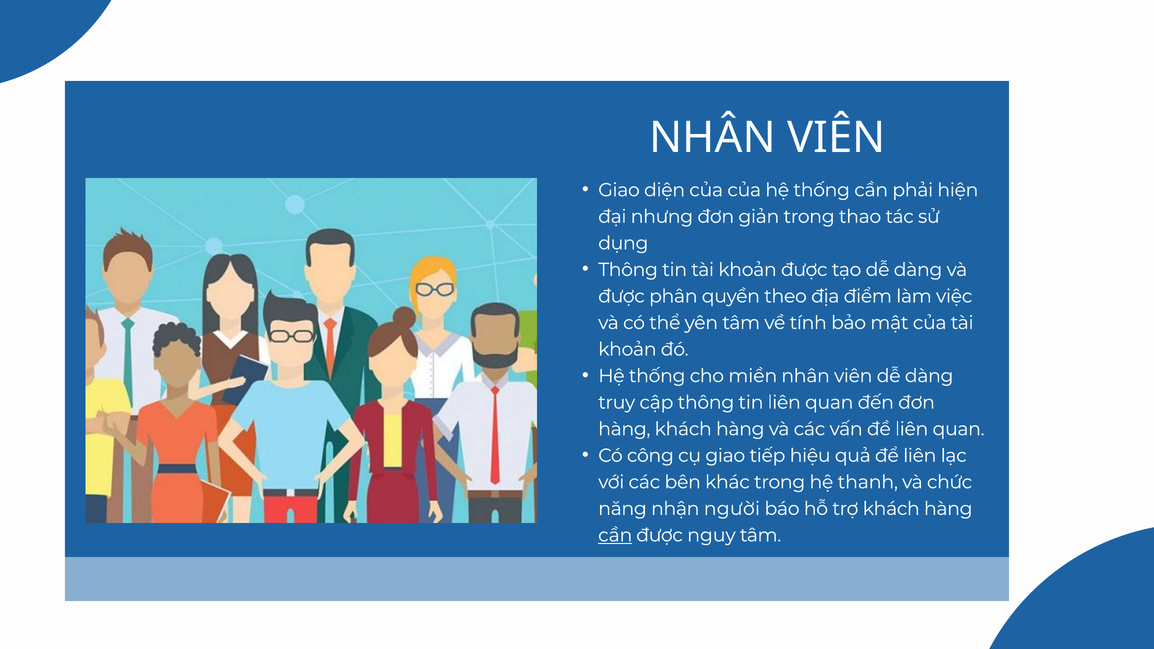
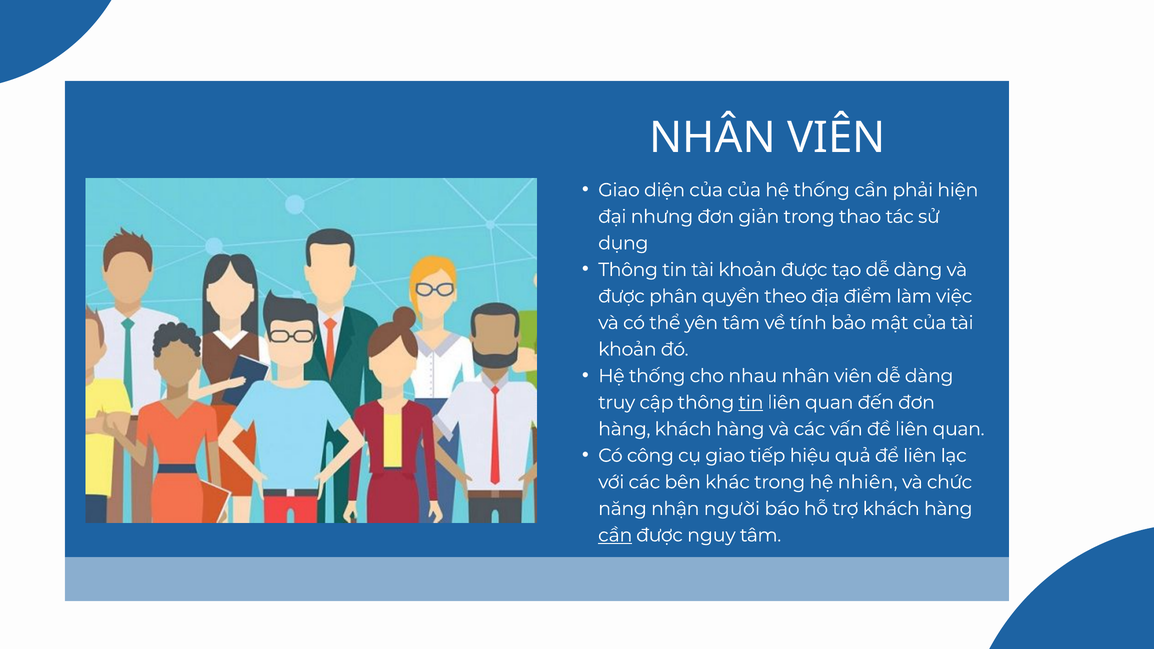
miền: miền -> nhau
tin at (751, 403) underline: none -> present
thanh: thanh -> nhiên
